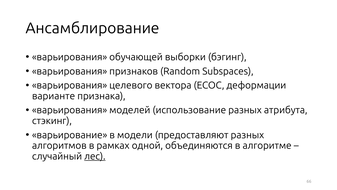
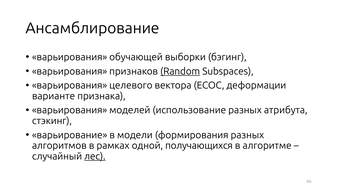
Random underline: none -> present
предоставляют: предоставляют -> формирования
объединяются: объединяются -> получающихся
